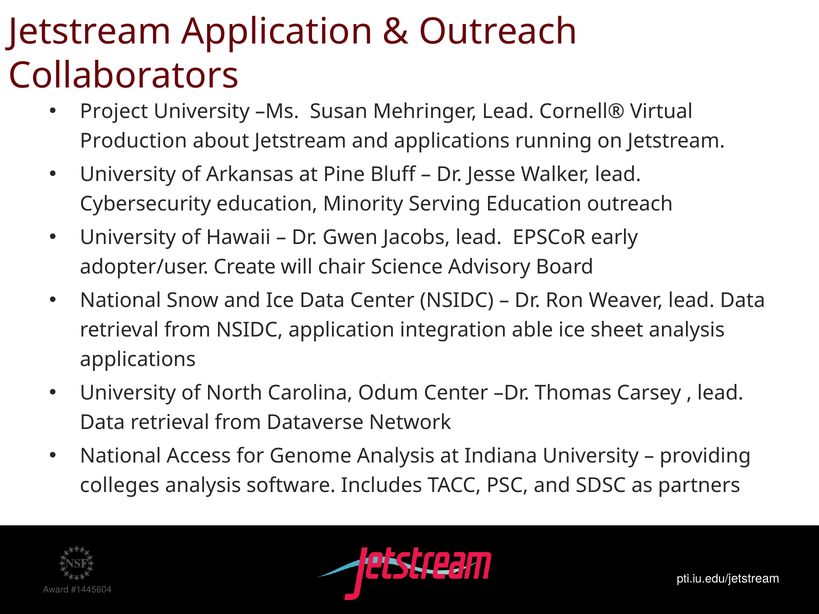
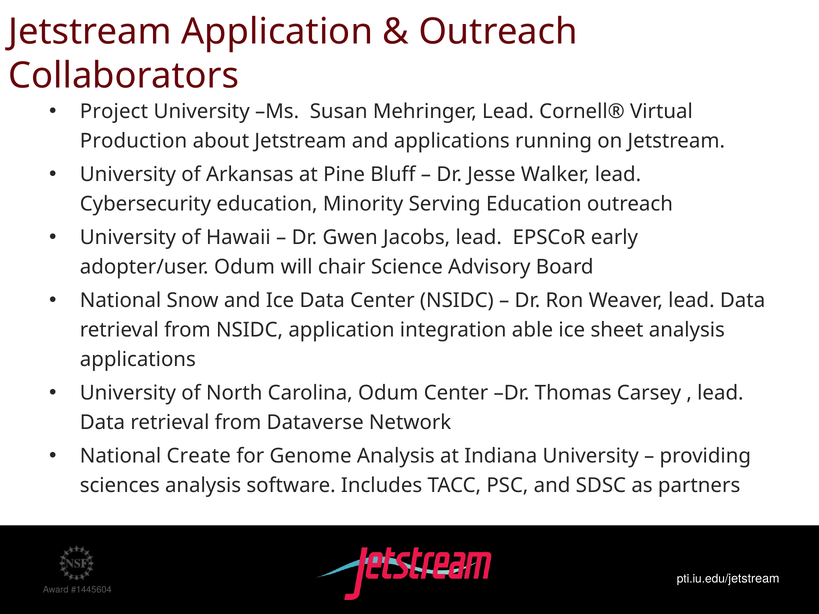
adopter/user Create: Create -> Odum
Access: Access -> Create
colleges: colleges -> sciences
